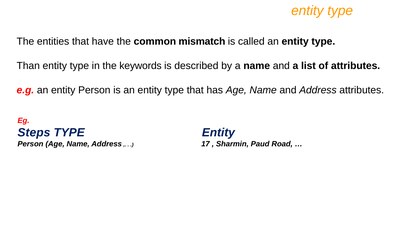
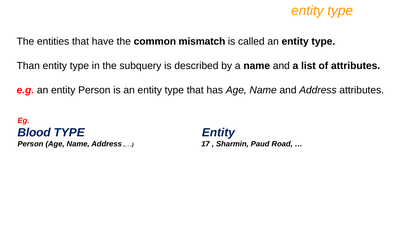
keywords: keywords -> subquery
Steps: Steps -> Blood
